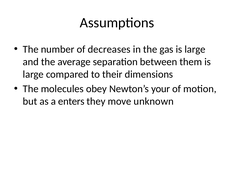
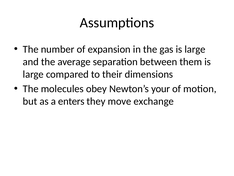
decreases: decreases -> expansion
unknown: unknown -> exchange
